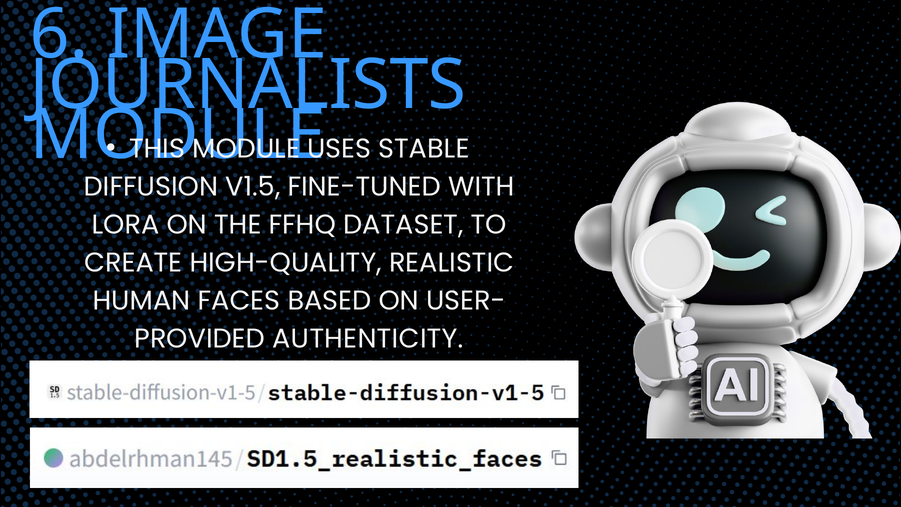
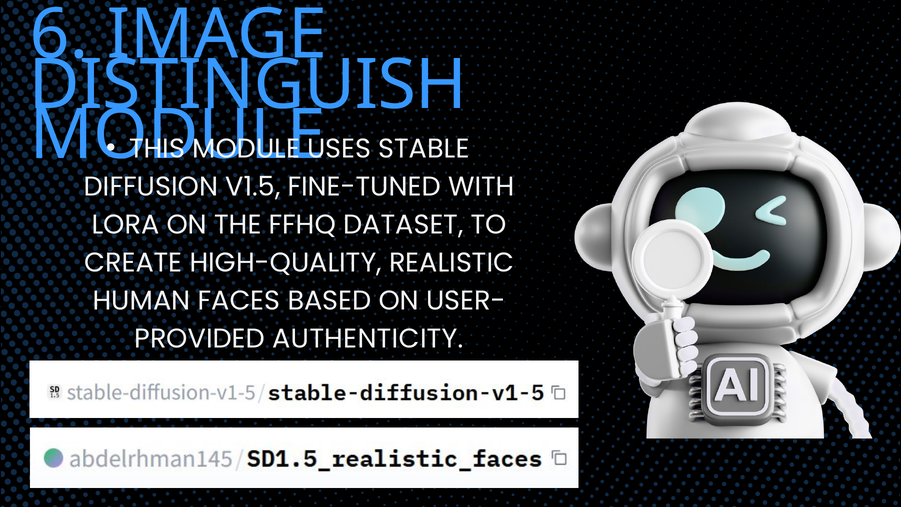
JOURNALISTS: JOURNALISTS -> DISTINGUISH
